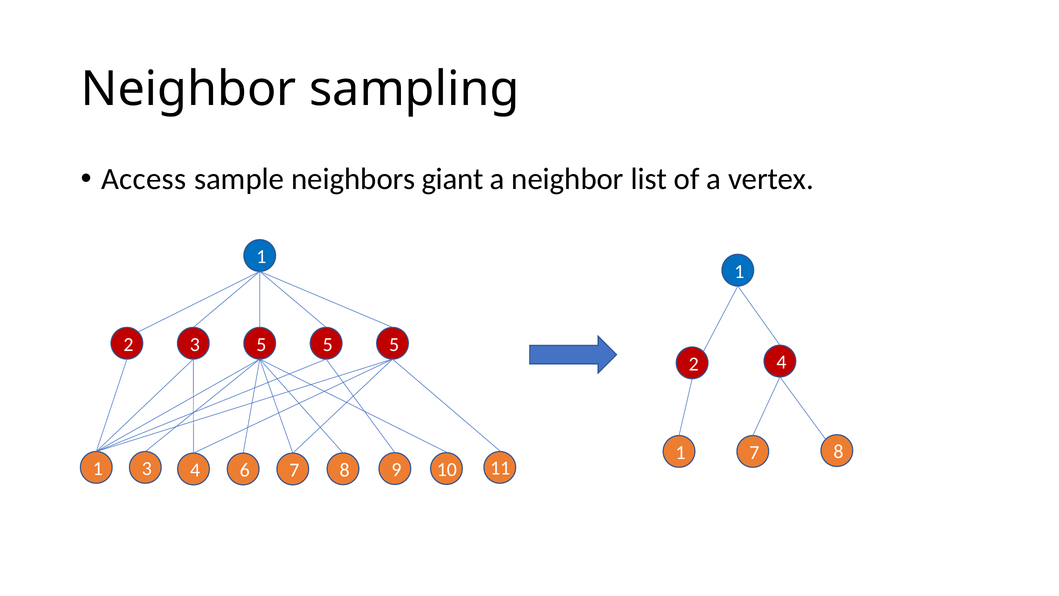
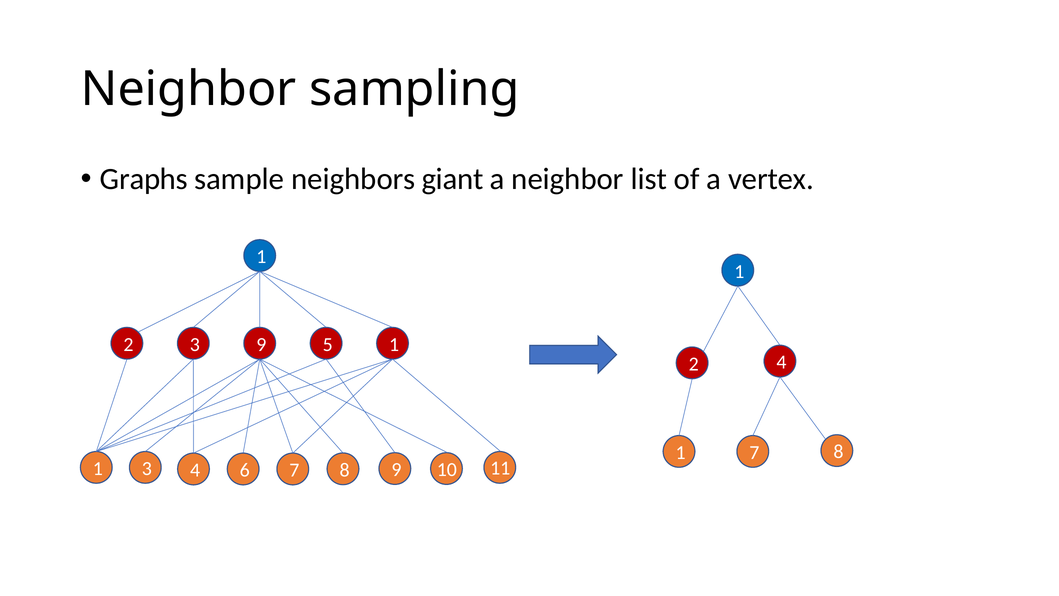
Access: Access -> Graphs
3 5: 5 -> 9
2 5: 5 -> 1
